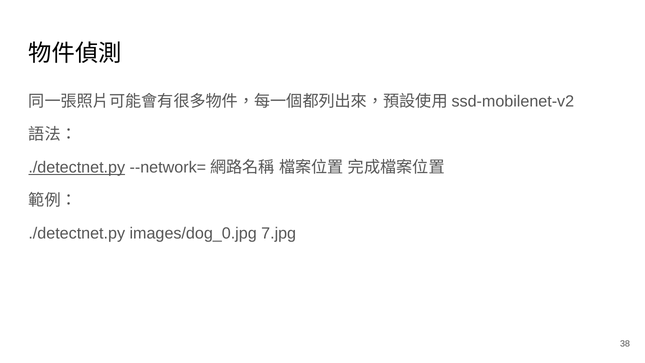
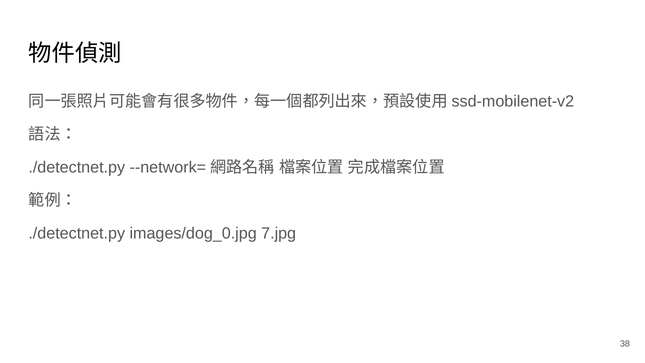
./detectnet.py at (77, 167) underline: present -> none
